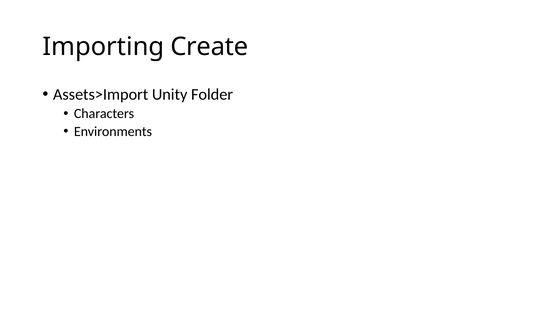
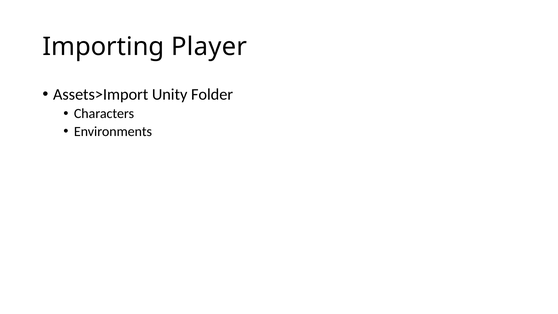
Create: Create -> Player
